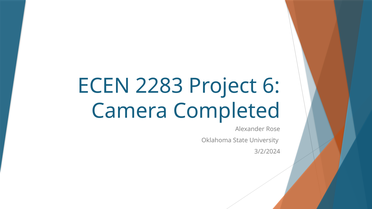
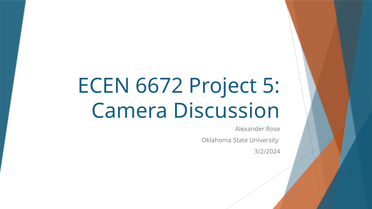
2283: 2283 -> 6672
6: 6 -> 5
Completed: Completed -> Discussion
